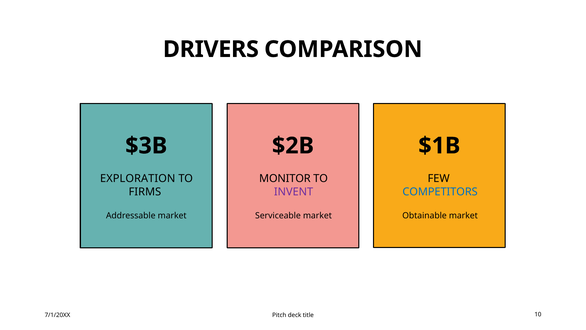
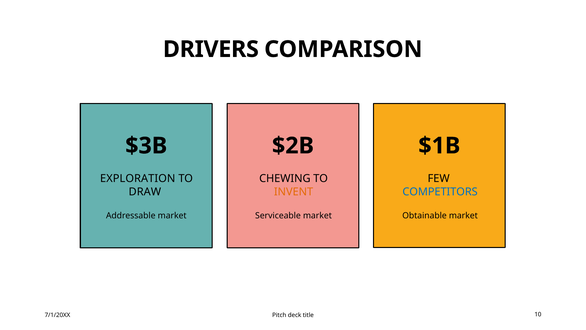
MONITOR: MONITOR -> CHEWING
FIRMS: FIRMS -> DRAW
INVENT colour: purple -> orange
